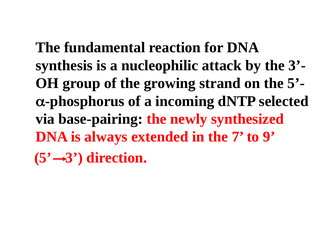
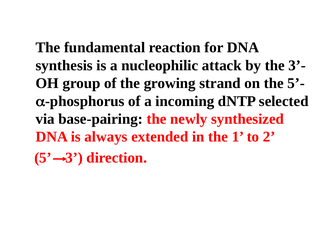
7: 7 -> 1
9: 9 -> 2
